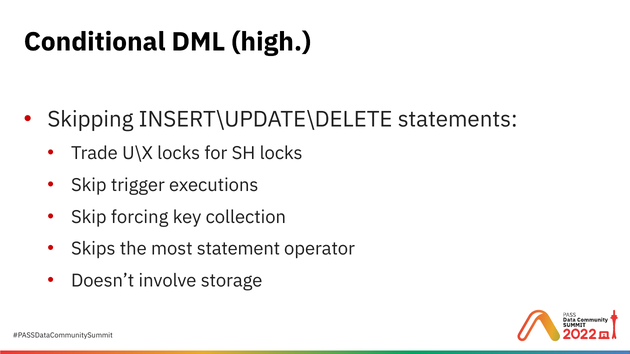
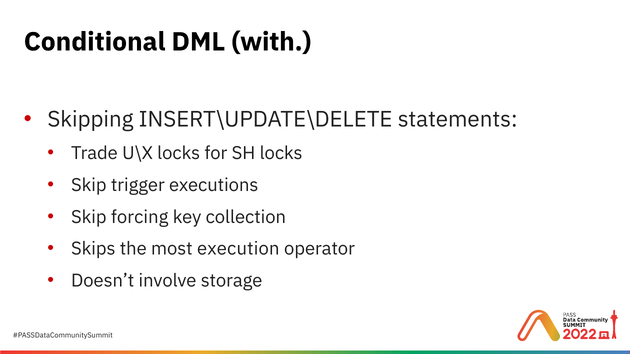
high: high -> with
statement: statement -> execution
